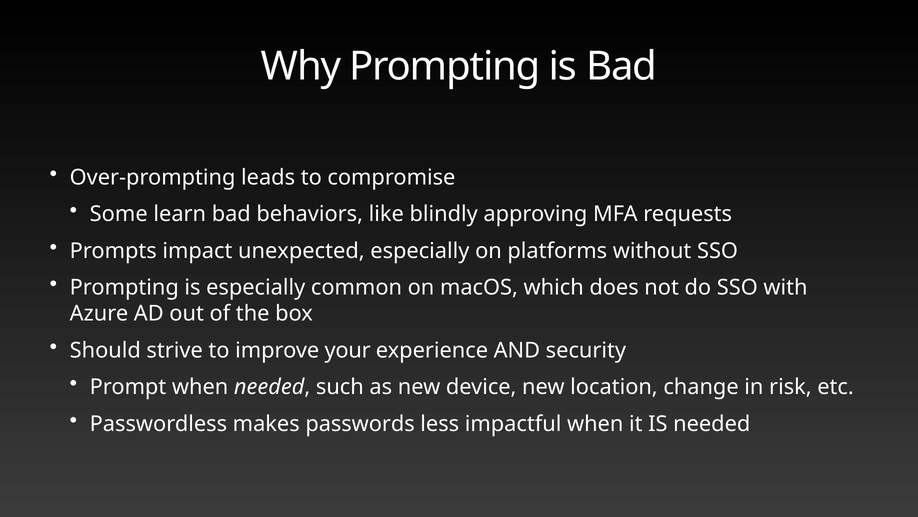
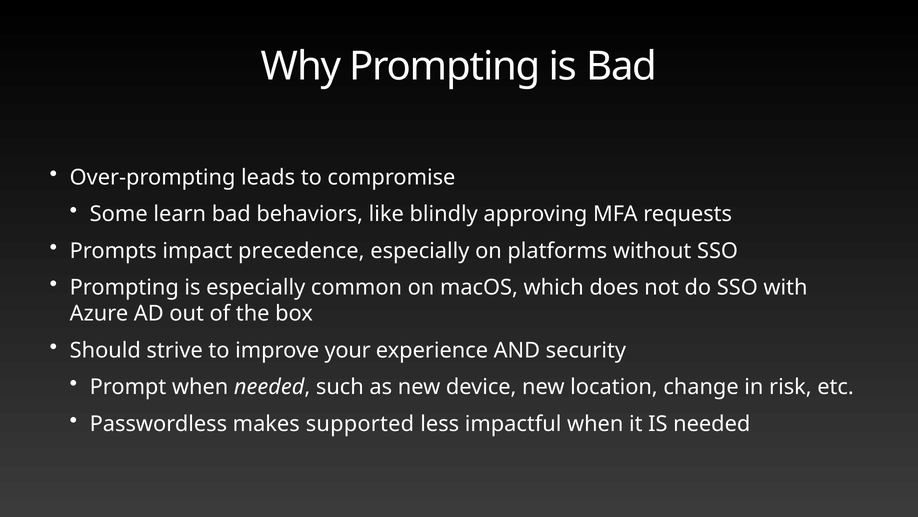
unexpected: unexpected -> precedence
passwords: passwords -> supported
